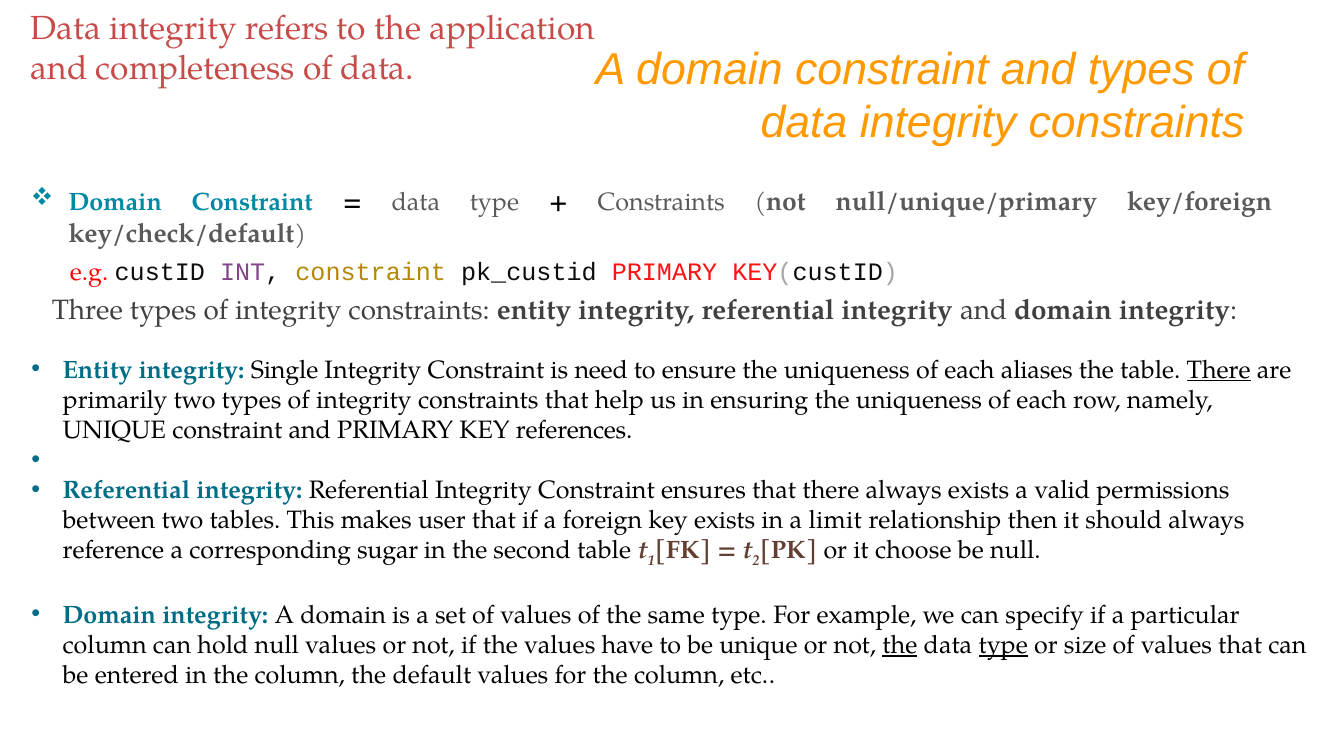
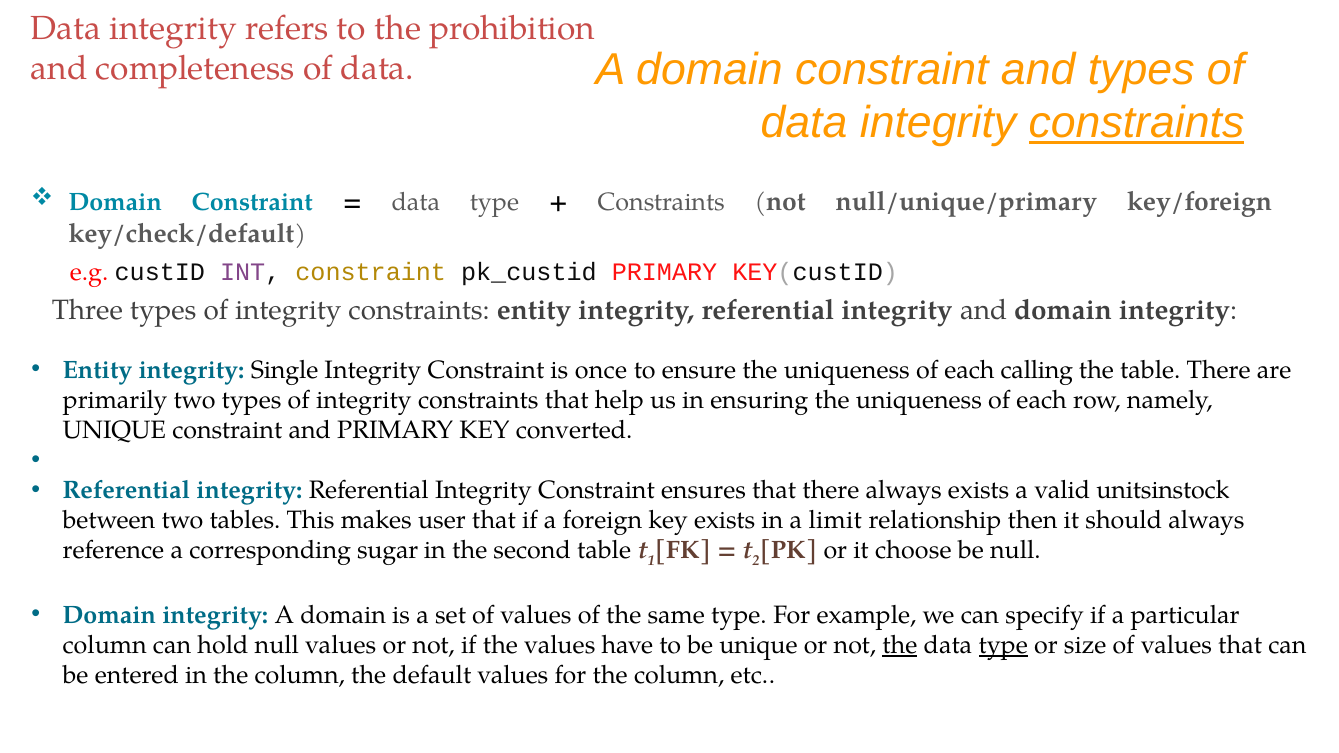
application: application -> prohibition
constraints at (1136, 123) underline: none -> present
need: need -> once
aliases: aliases -> calling
There at (1219, 370) underline: present -> none
references: references -> converted
permissions: permissions -> unitsinstock
